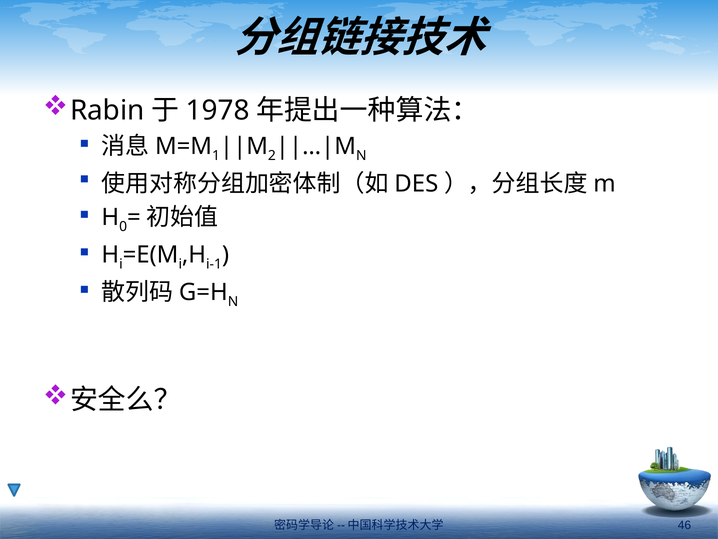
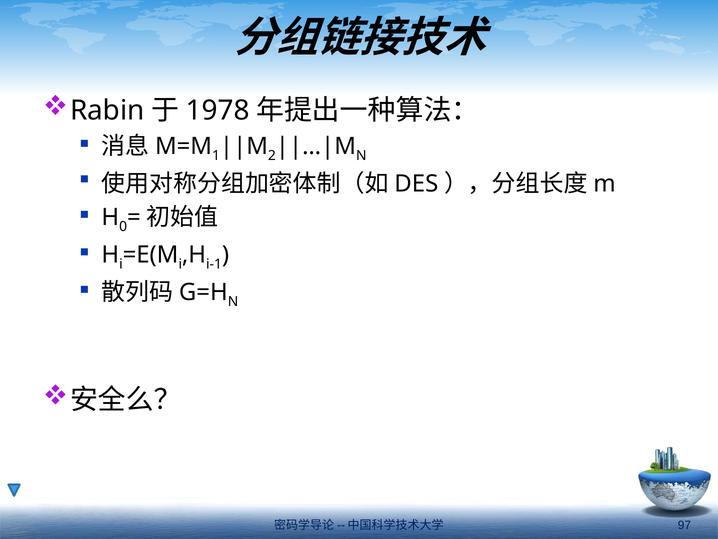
46: 46 -> 97
